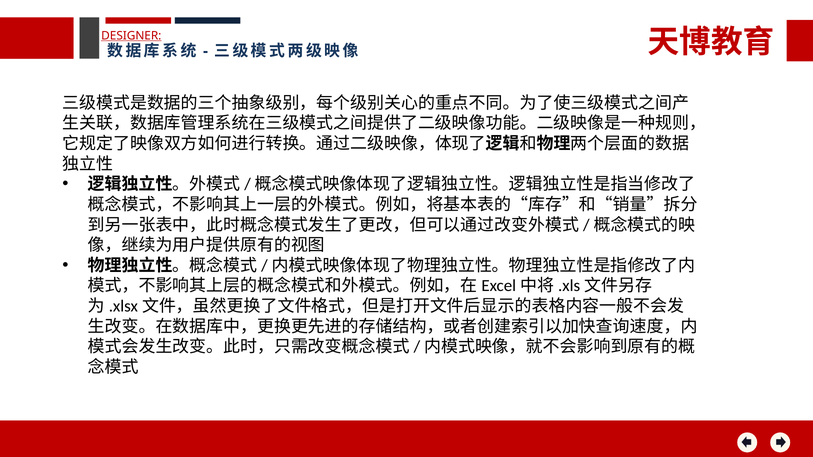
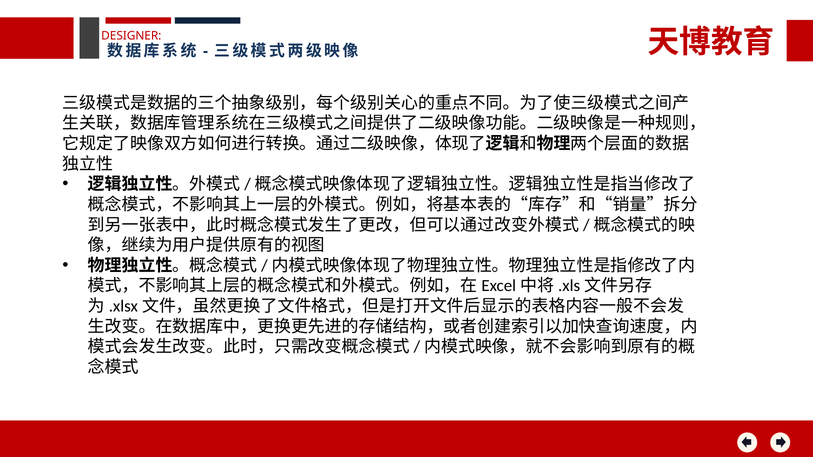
DESIGNER underline: present -> none
